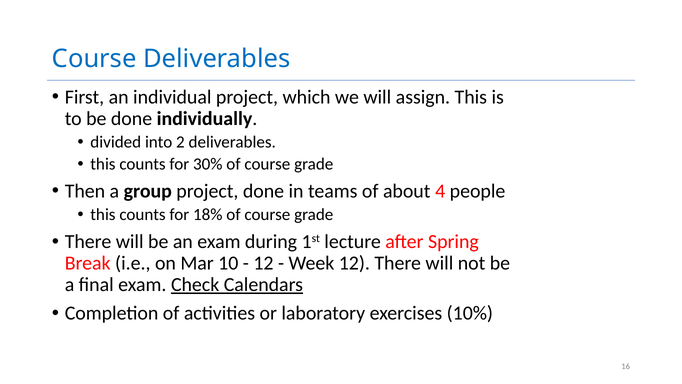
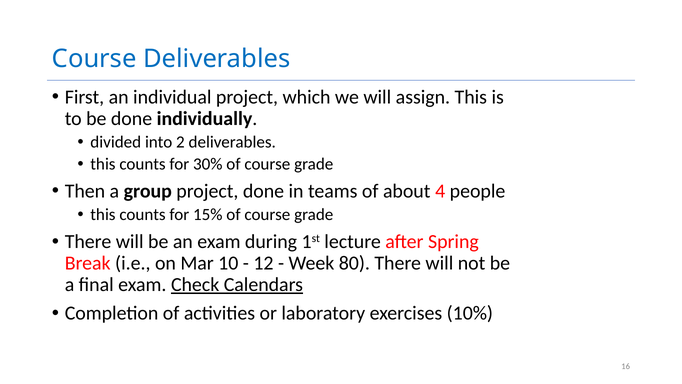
18%: 18% -> 15%
Week 12: 12 -> 80
